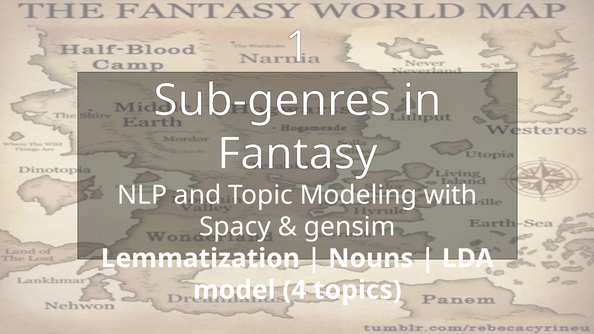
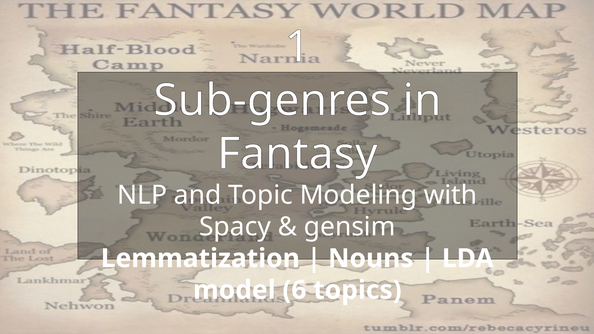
4: 4 -> 6
